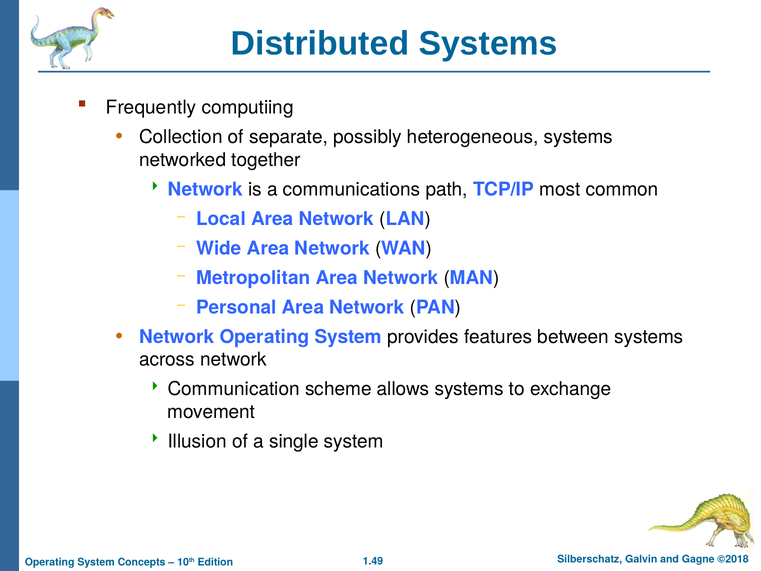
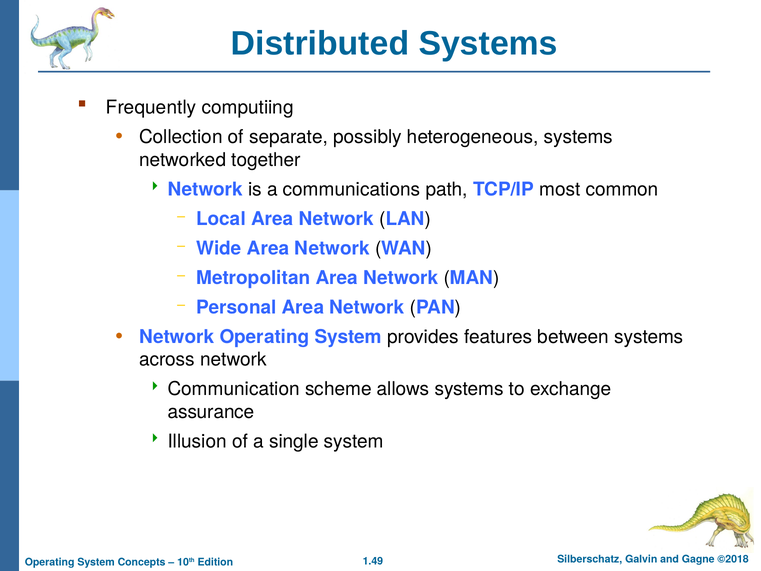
movement: movement -> assurance
